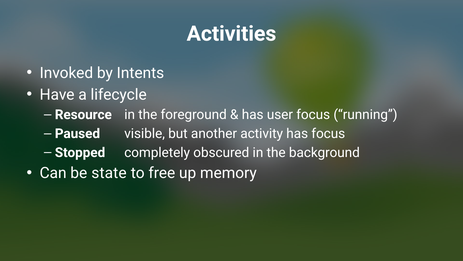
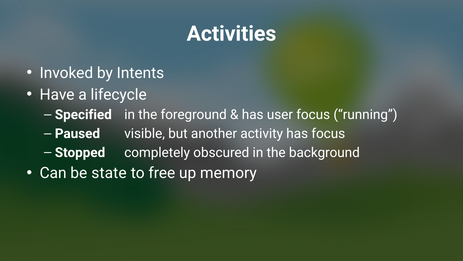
Resource: Resource -> Specified
